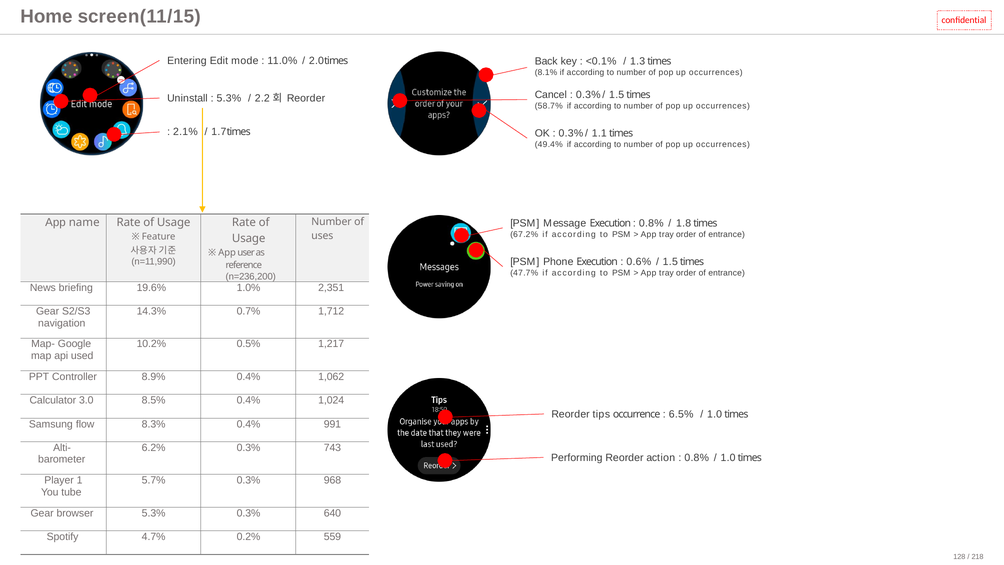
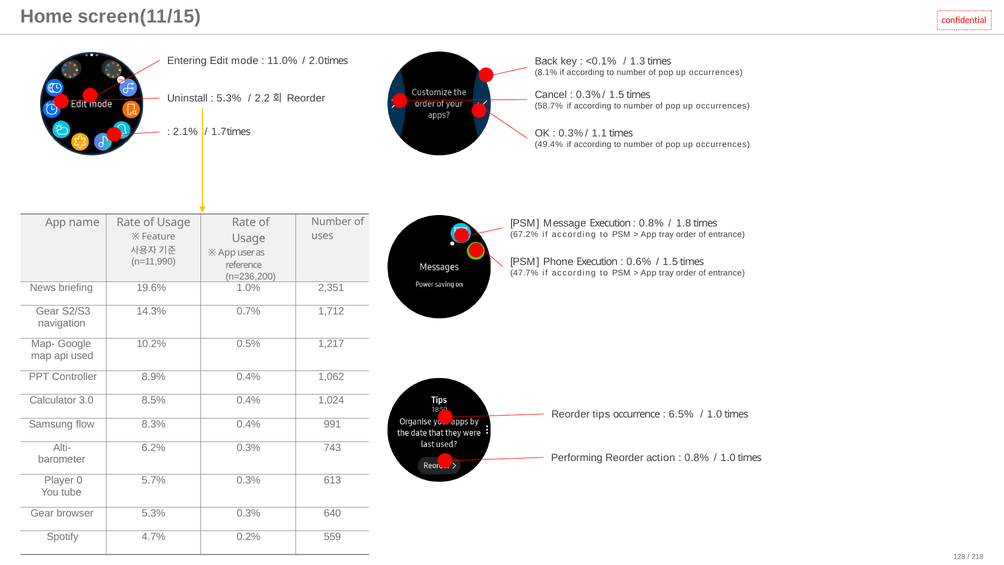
1: 1 -> 0
968: 968 -> 613
